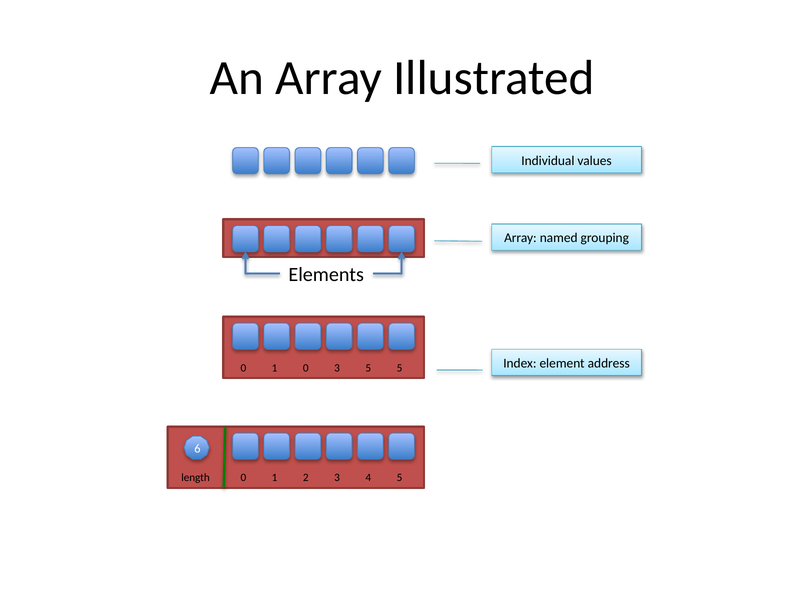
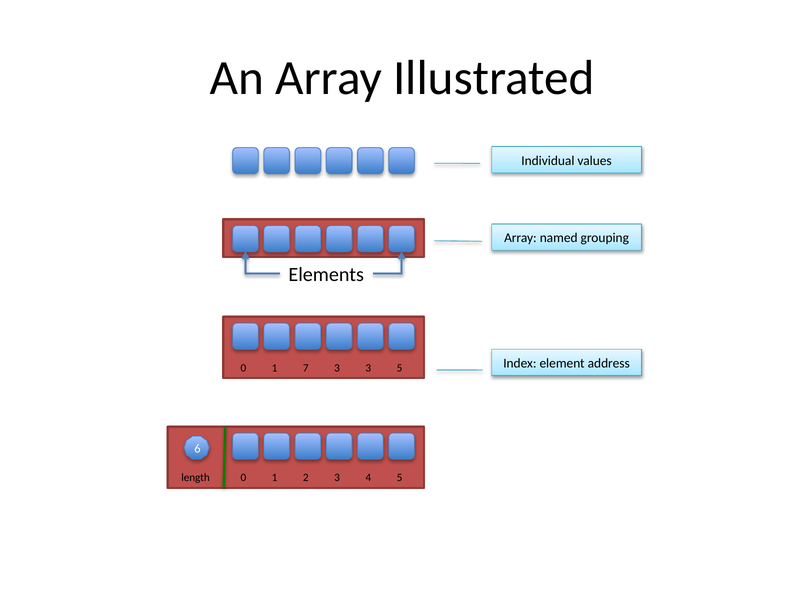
1 0: 0 -> 7
3 5: 5 -> 3
